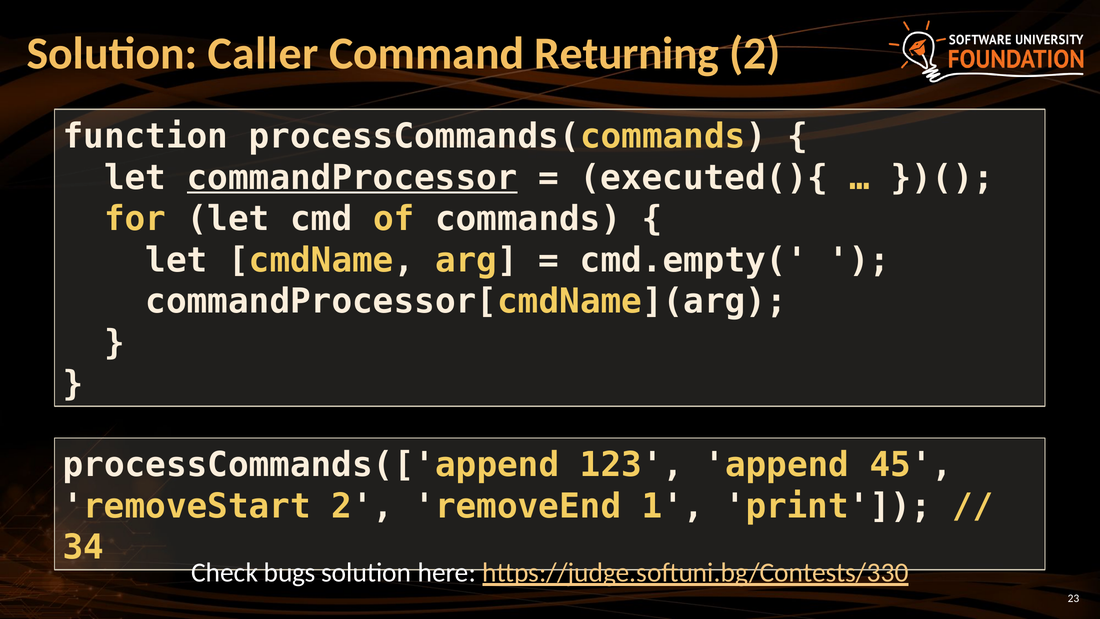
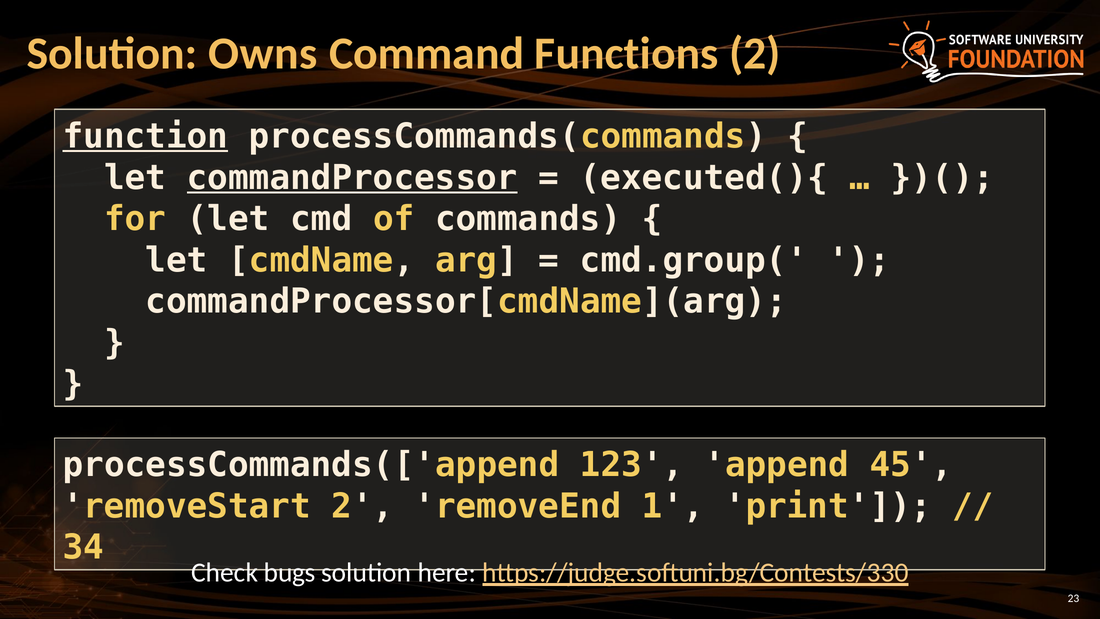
Caller: Caller -> Owns
Returning: Returning -> Functions
function underline: none -> present
cmd.empty(: cmd.empty( -> cmd.group(
